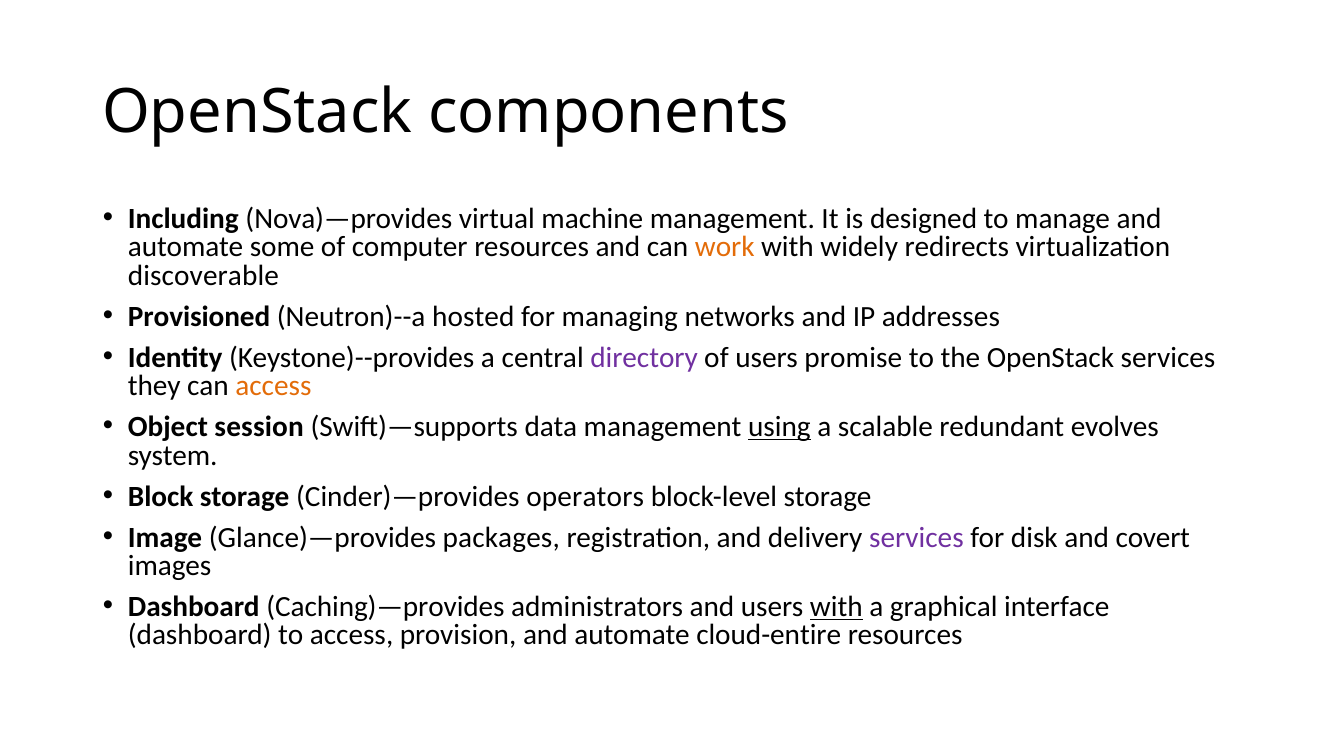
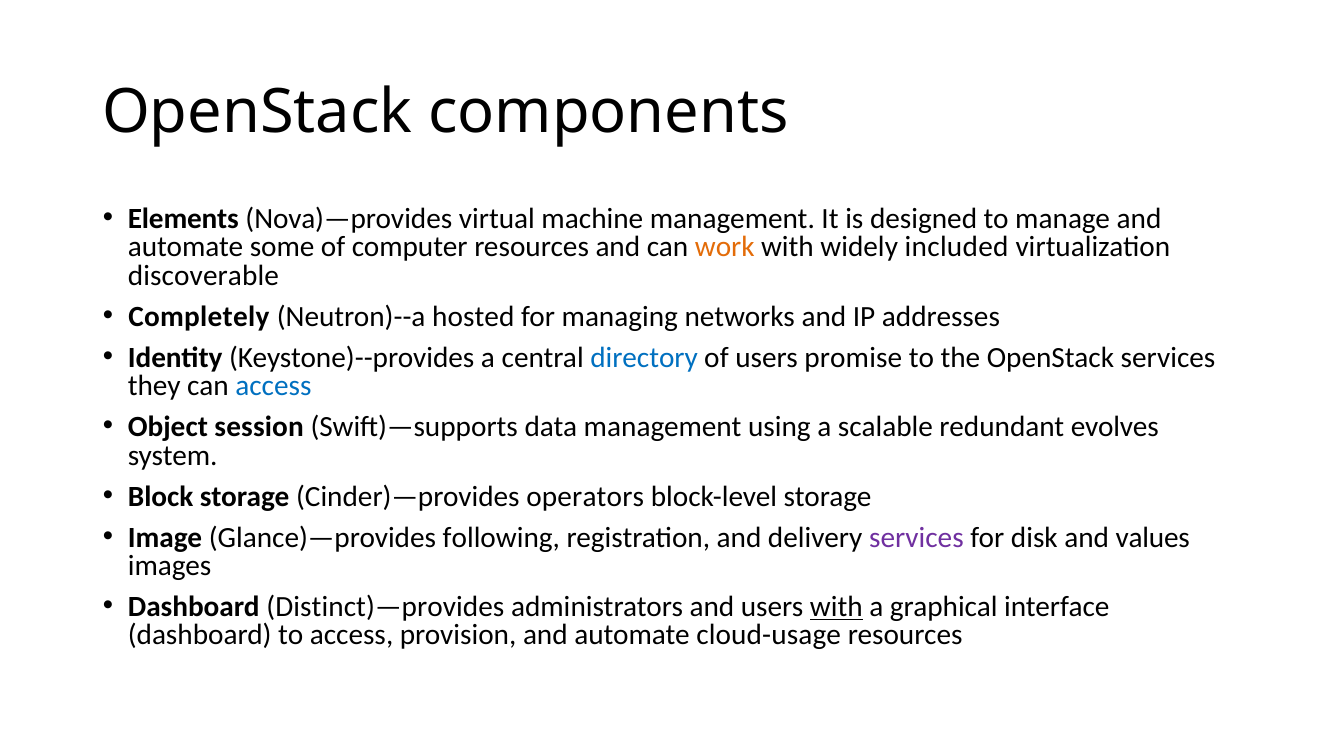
Including: Including -> Elements
redirects: redirects -> included
Provisioned: Provisioned -> Completely
directory colour: purple -> blue
access at (273, 386) colour: orange -> blue
using underline: present -> none
packages: packages -> following
covert: covert -> values
Caching)—provides: Caching)—provides -> Distinct)—provides
cloud-entire: cloud-entire -> cloud-usage
